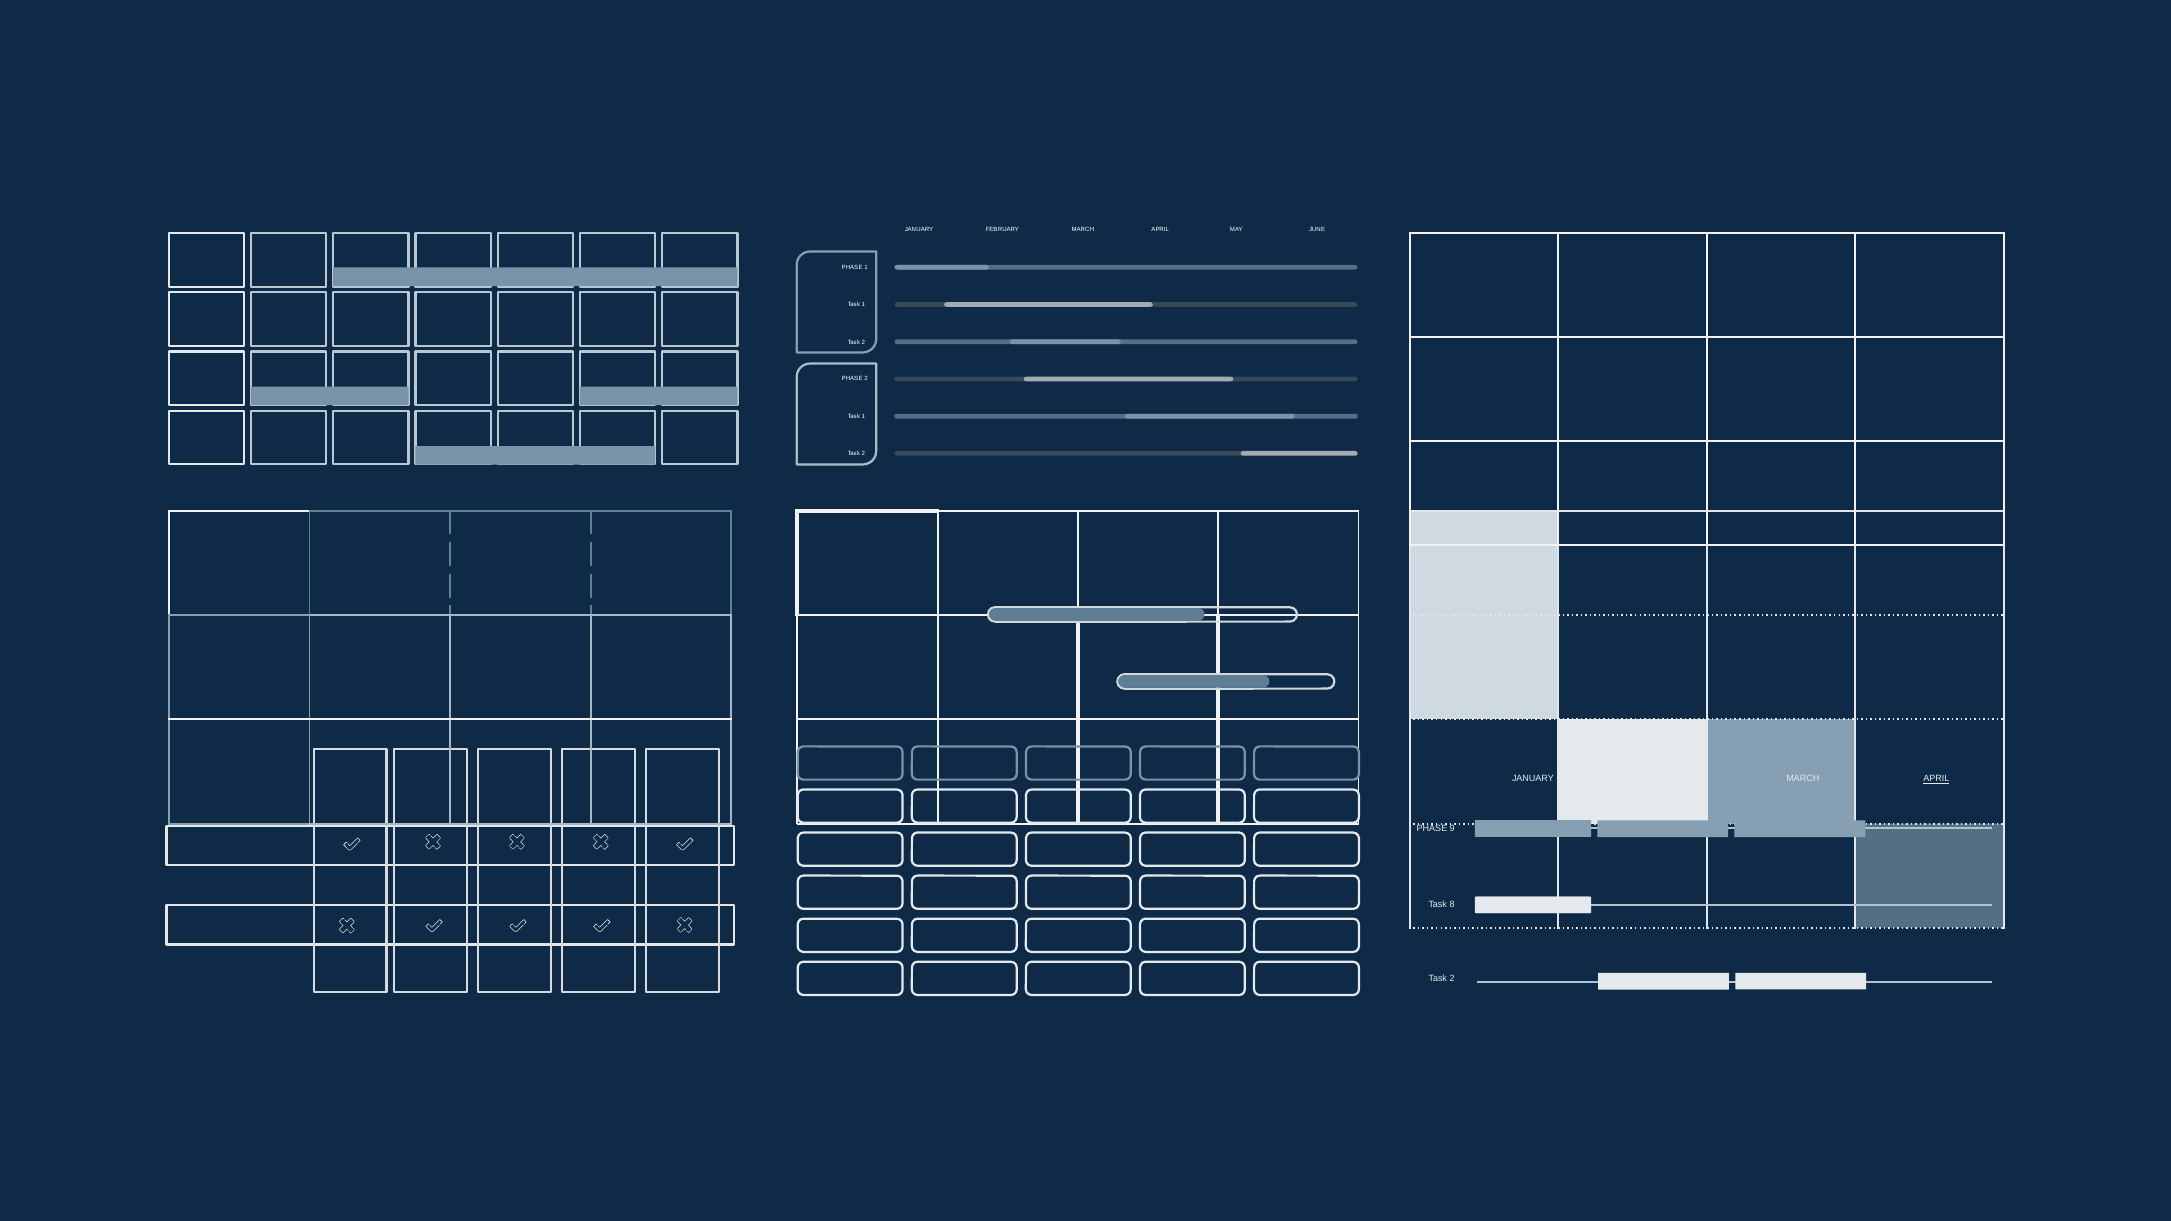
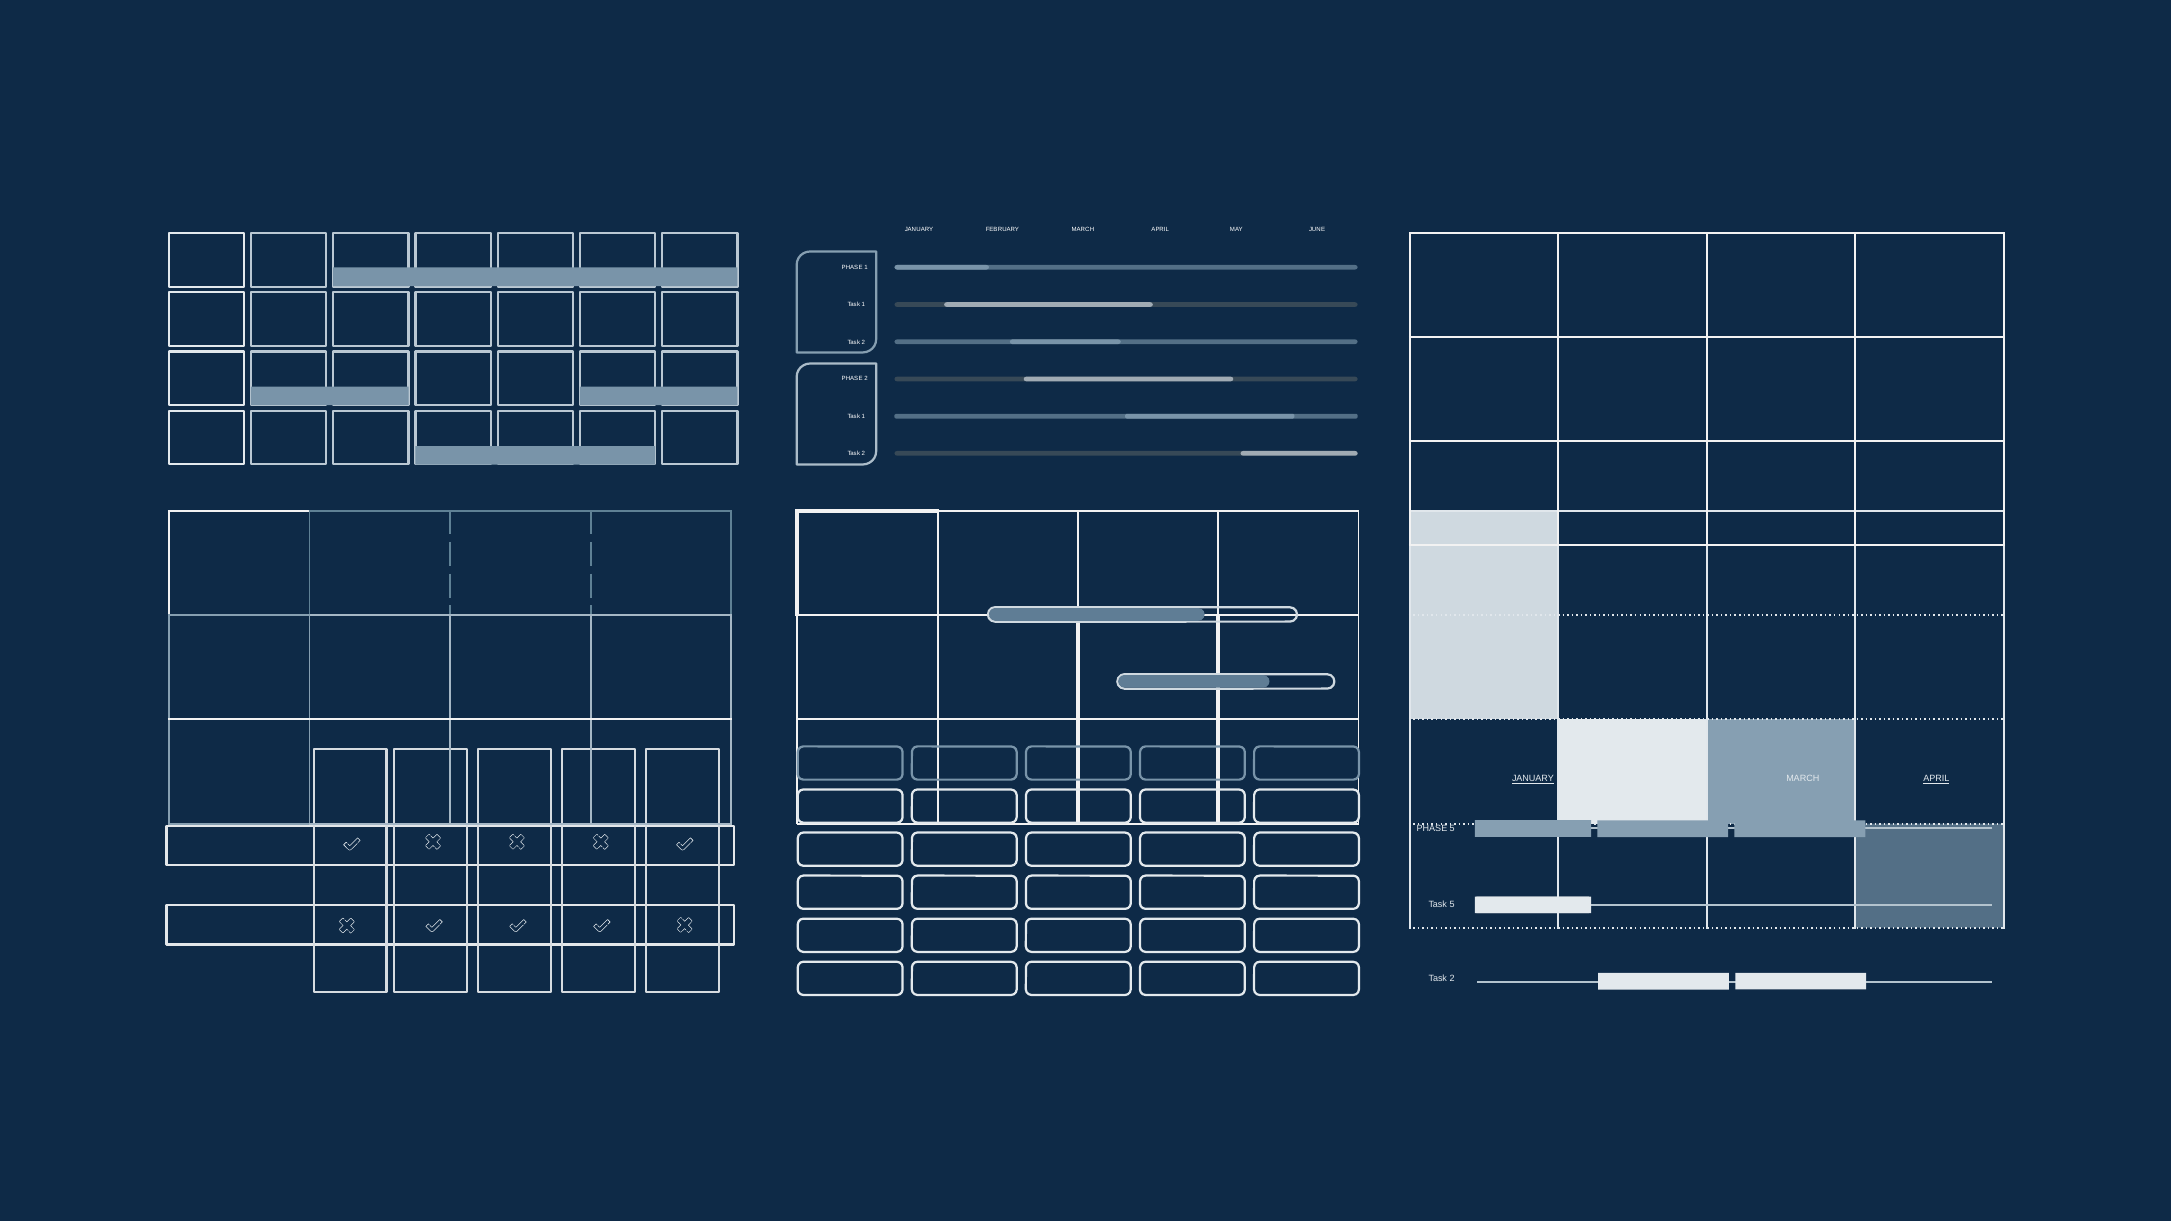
JANUARY at (1533, 779) underline: none -> present
PHASE 9: 9 -> 5
Task 8: 8 -> 5
